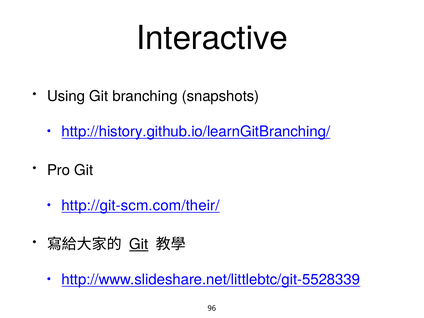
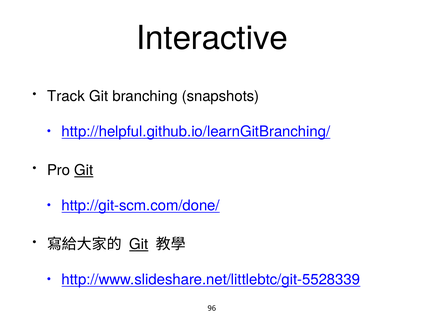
Using: Using -> Track
http://history.github.io/learnGitBranching/: http://history.github.io/learnGitBranching/ -> http://helpful.github.io/learnGitBranching/
Git at (84, 170) underline: none -> present
http://git-scm.com/their/: http://git-scm.com/their/ -> http://git-scm.com/done/
